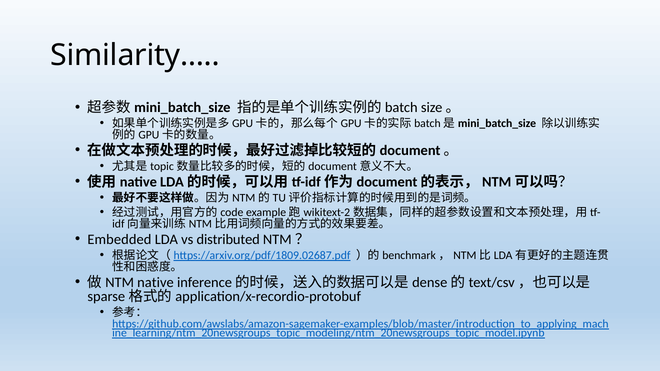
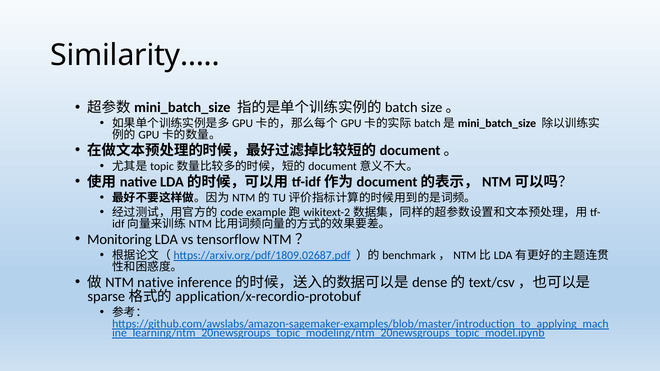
Embedded: Embedded -> Monitoring
distributed: distributed -> tensorflow
